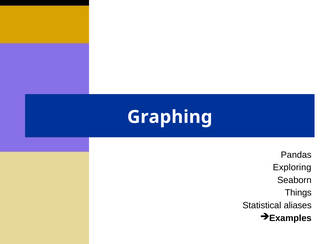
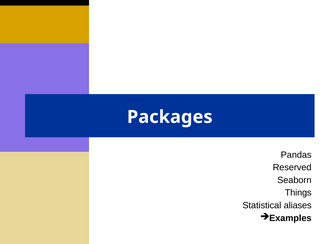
Graphing: Graphing -> Packages
Exploring: Exploring -> Reserved
